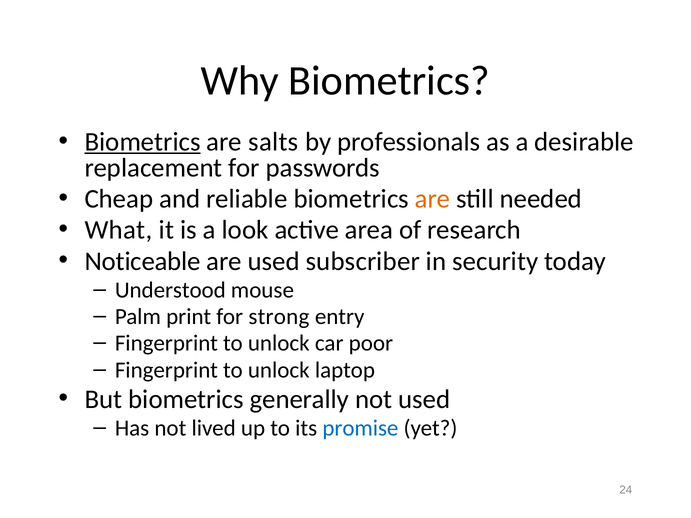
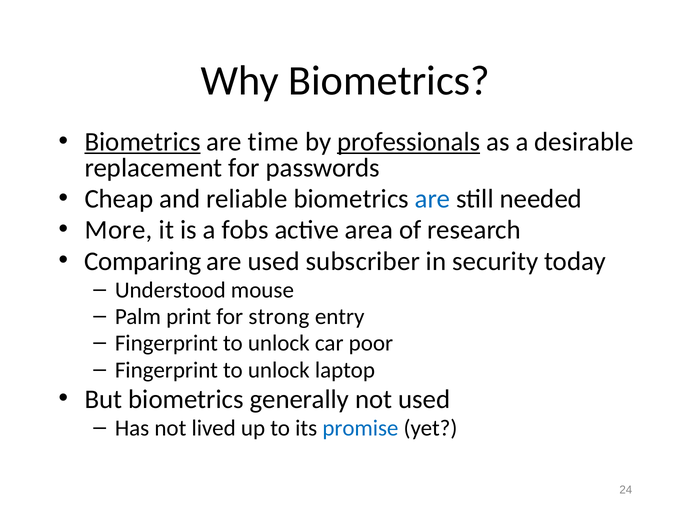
salts: salts -> time
professionals underline: none -> present
are at (433, 199) colour: orange -> blue
What: What -> More
look: look -> fobs
Noticeable: Noticeable -> Comparing
